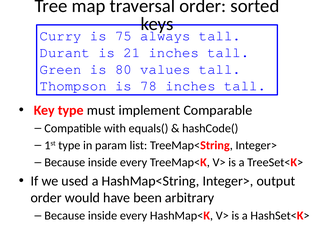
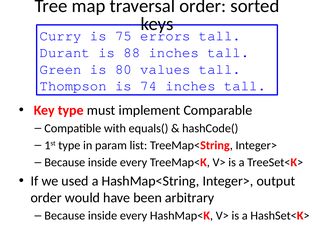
always: always -> errors
21: 21 -> 88
78: 78 -> 74
